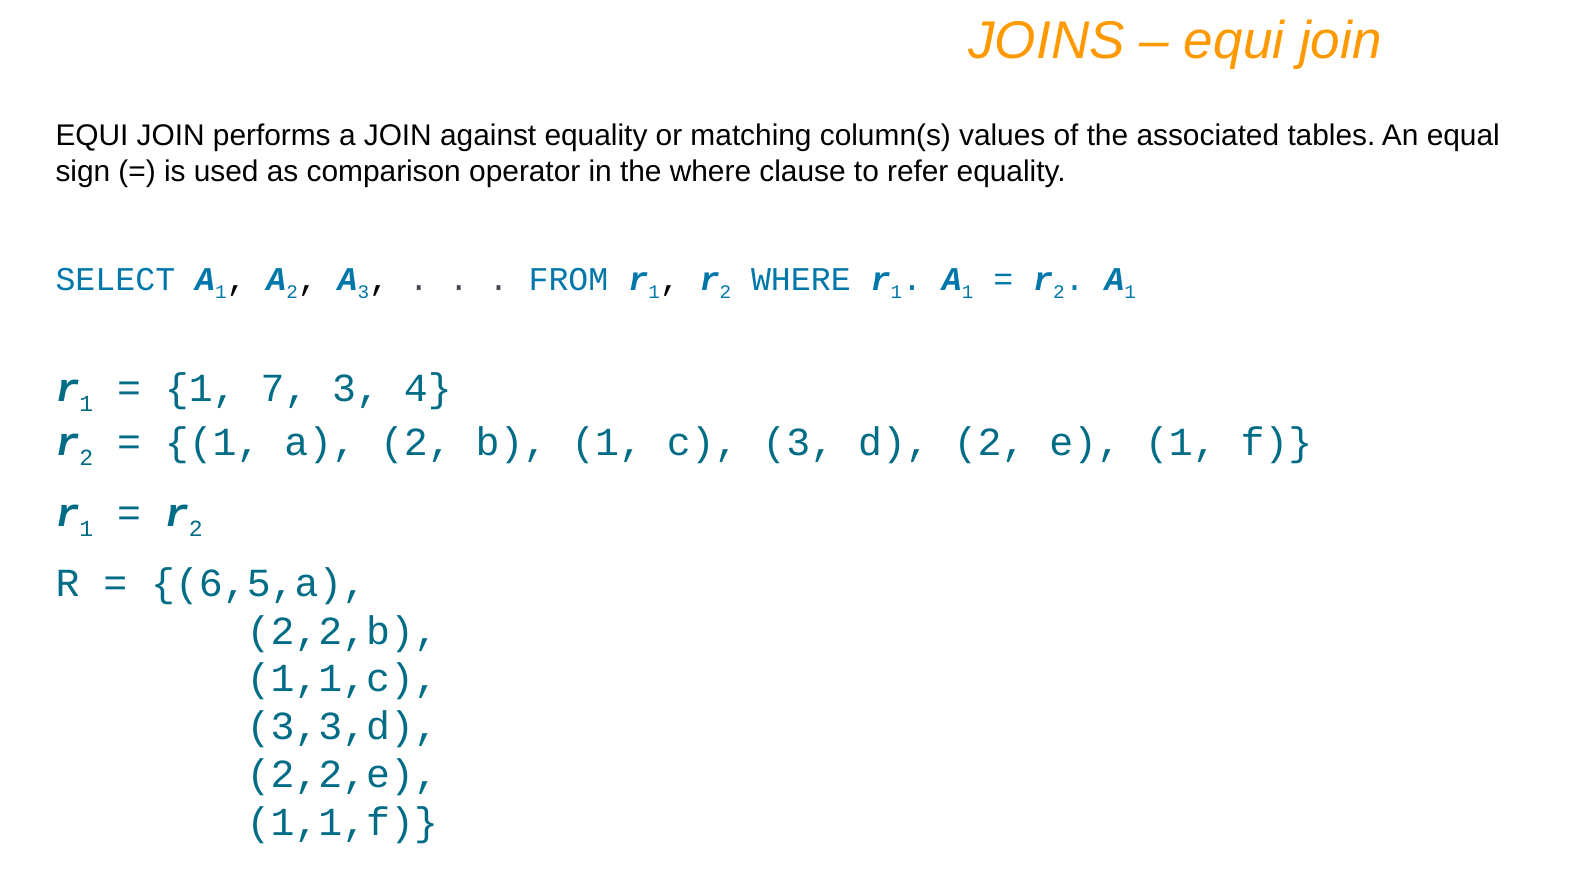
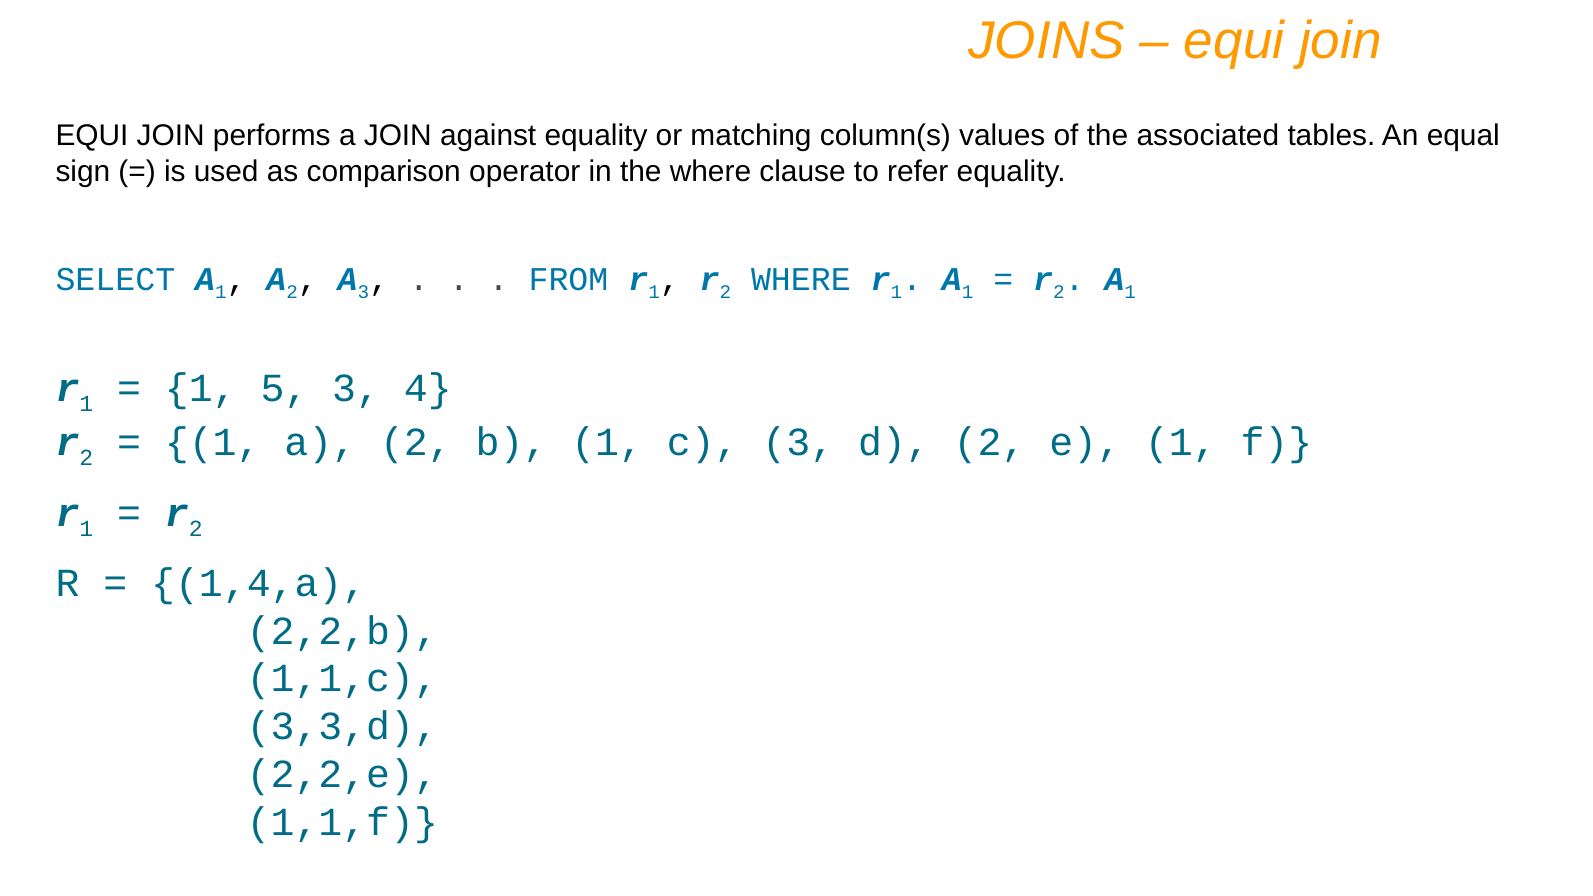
7: 7 -> 5
6,5,a: 6,5,a -> 1,4,a
